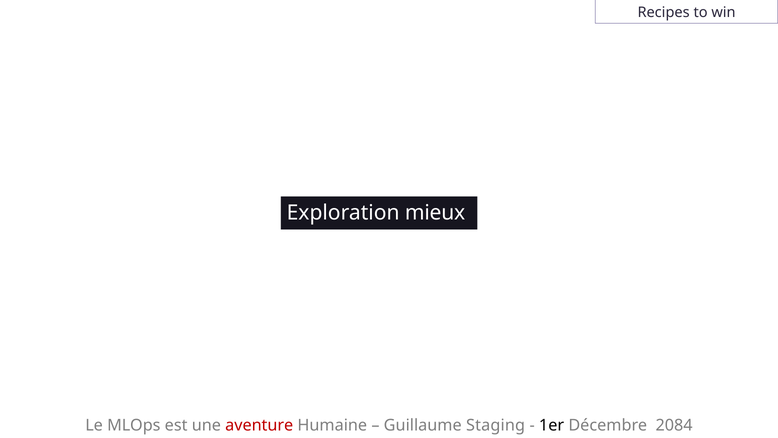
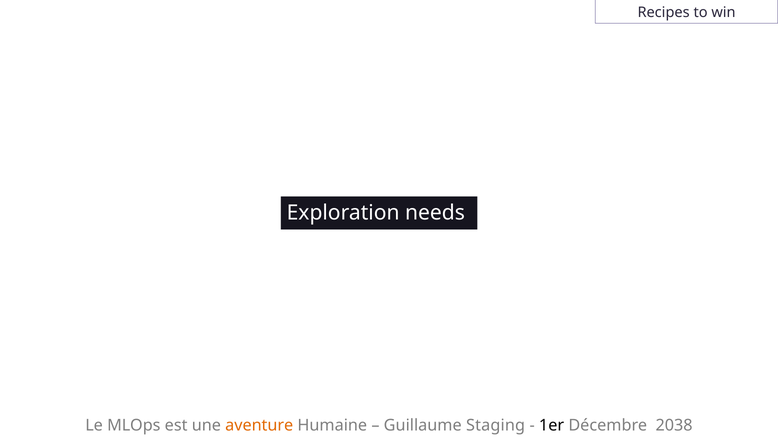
mieux: mieux -> needs
aventure colour: red -> orange
2084: 2084 -> 2038
